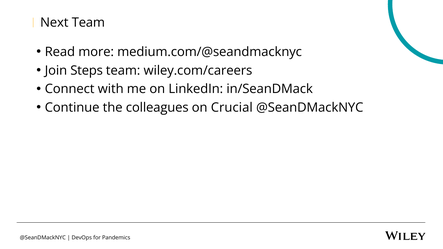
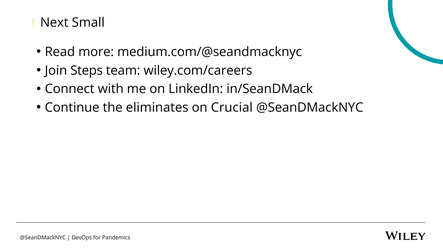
Next Team: Team -> Small
colleagues: colleagues -> eliminates
